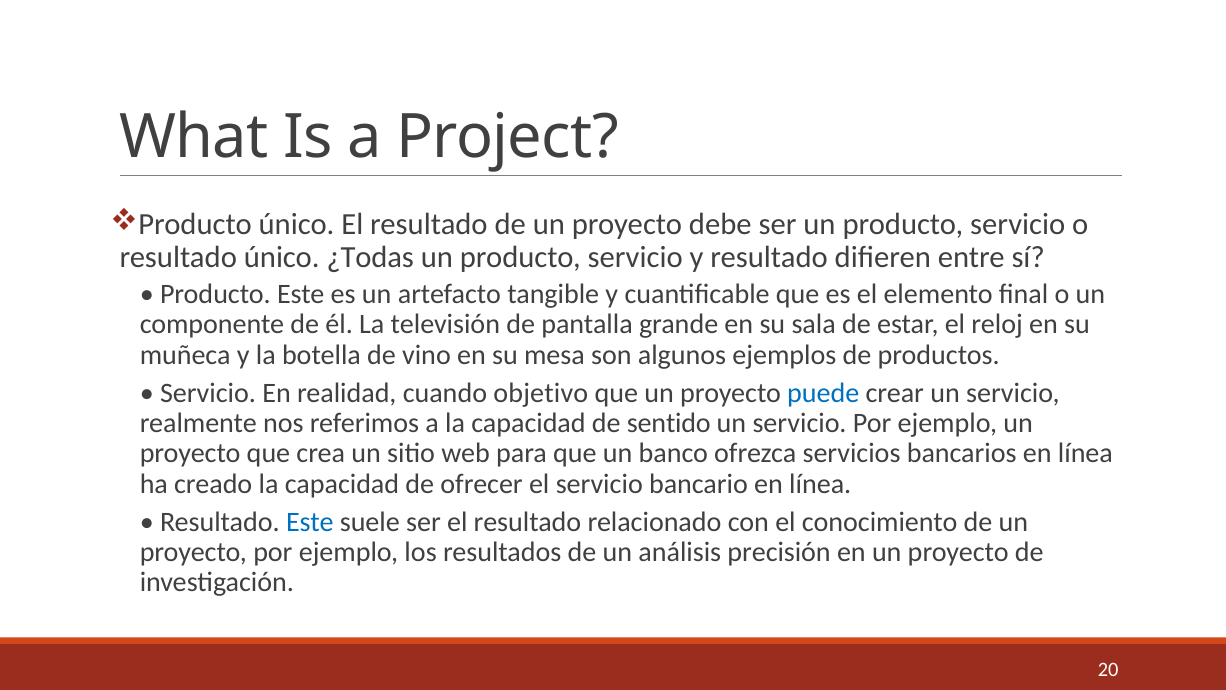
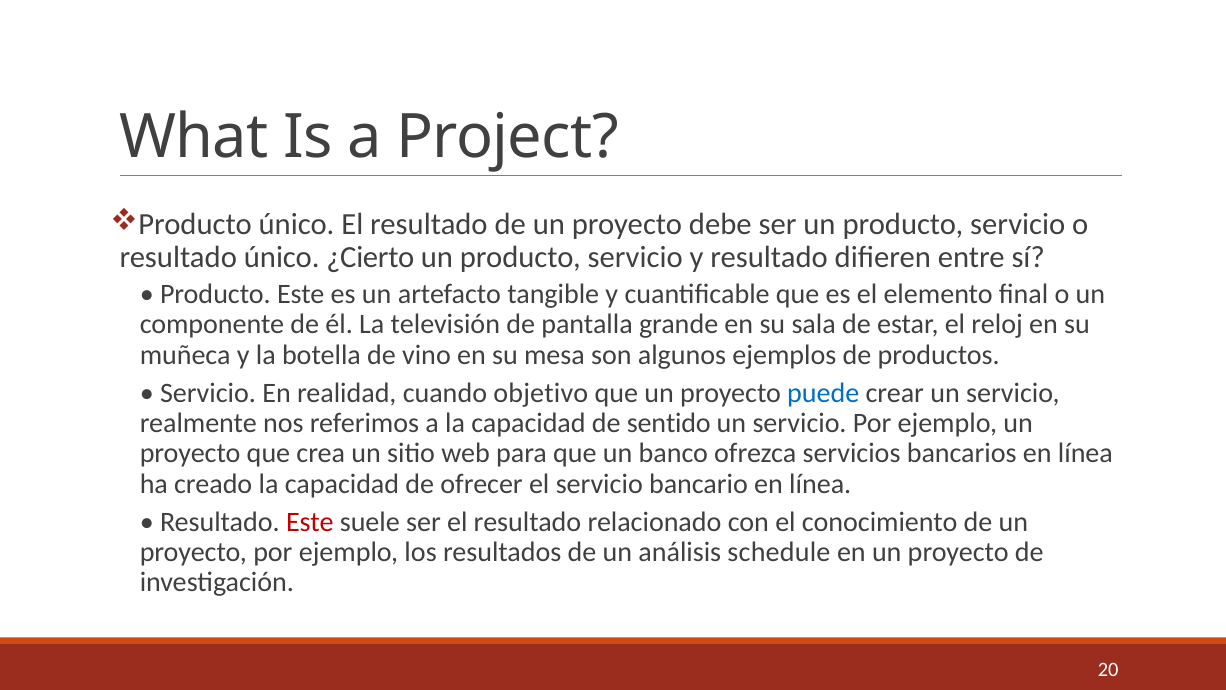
¿Todas: ¿Todas -> ¿Cierto
Este at (310, 522) colour: blue -> red
precisión: precisión -> schedule
